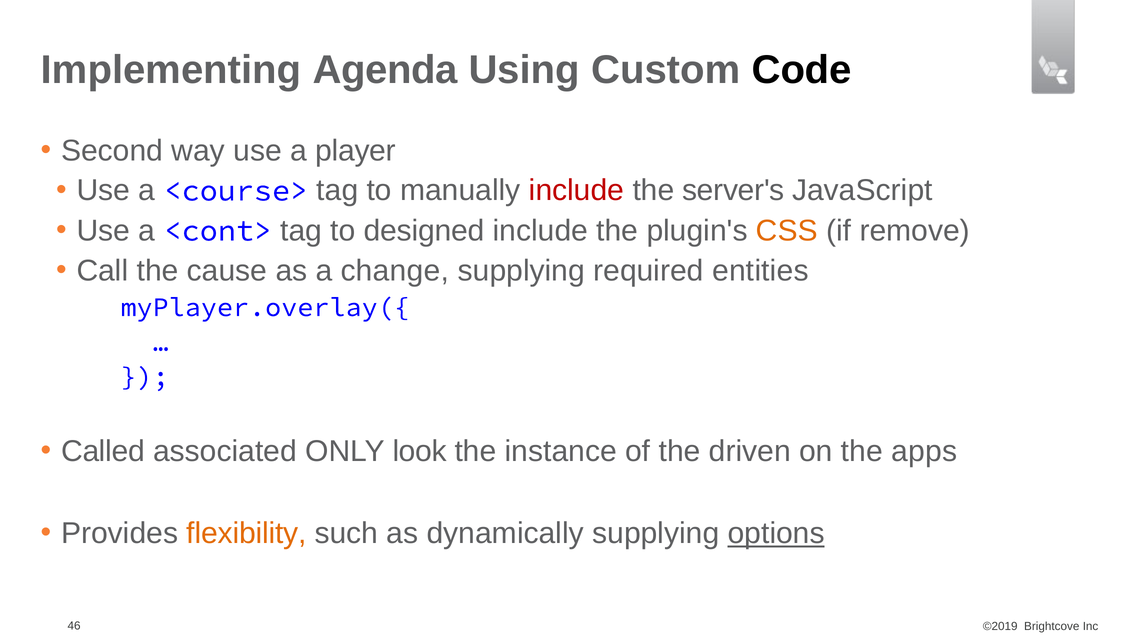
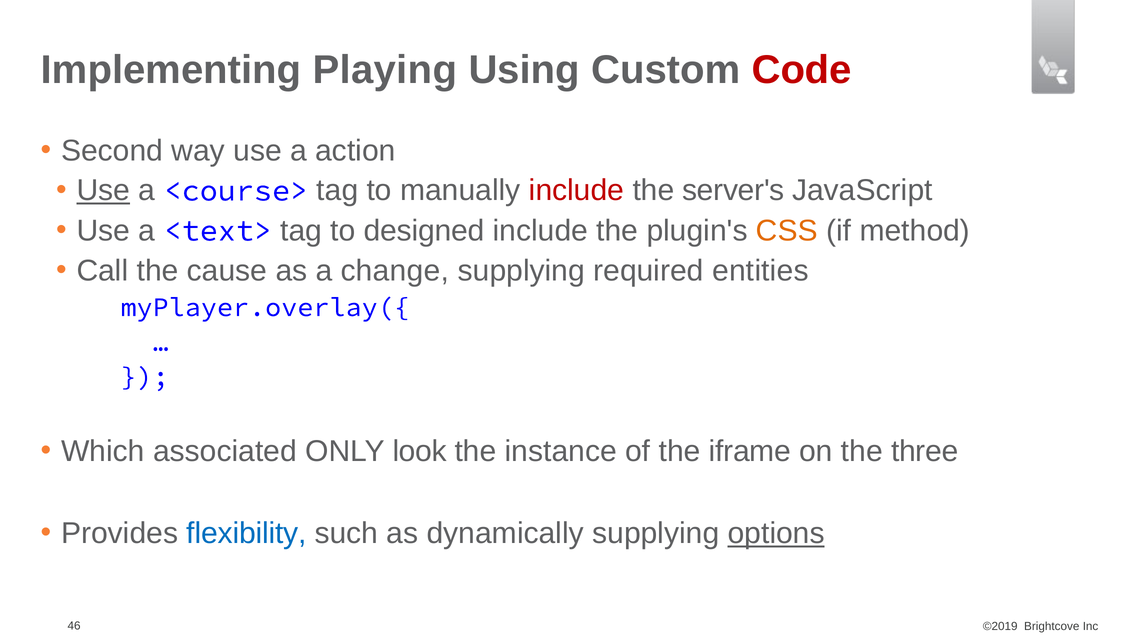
Agenda: Agenda -> Playing
Code colour: black -> red
player: player -> action
Use at (103, 191) underline: none -> present
<cont>: <cont> -> <text>
remove: remove -> method
Called: Called -> Which
driven: driven -> iframe
apps: apps -> three
flexibility colour: orange -> blue
